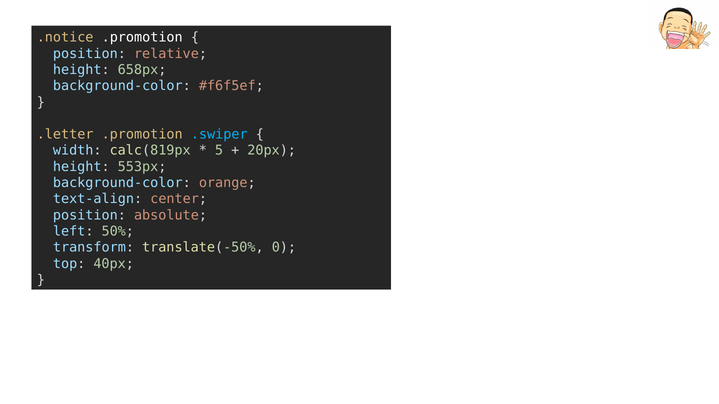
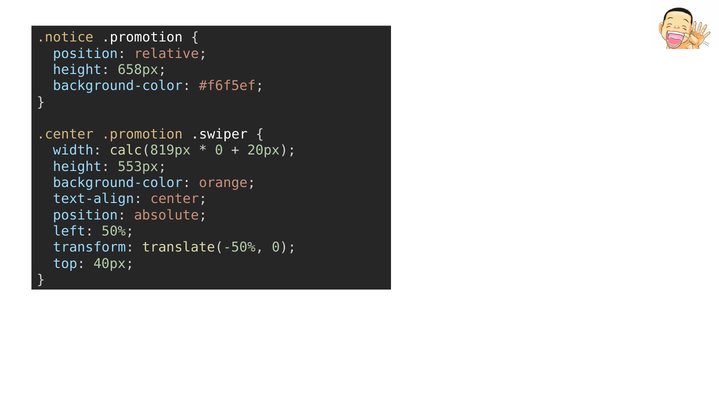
.letter: .letter -> .center
.swiper colour: light blue -> white
5 at (219, 151): 5 -> 0
